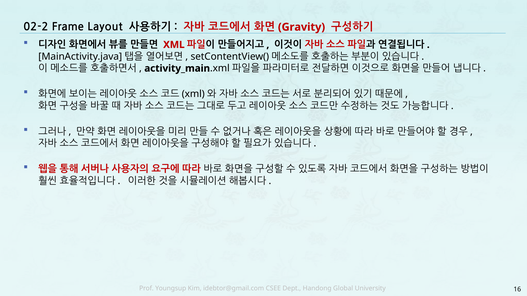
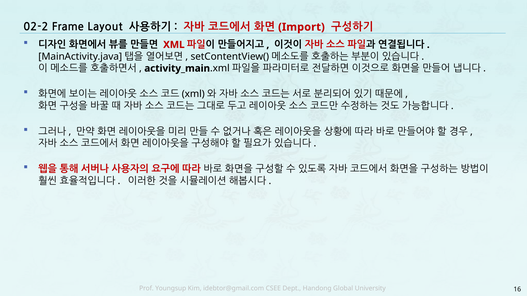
Gravity: Gravity -> Import
